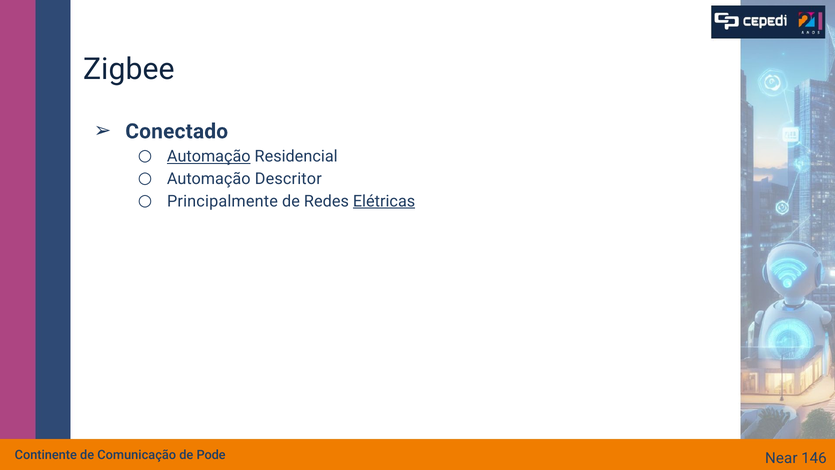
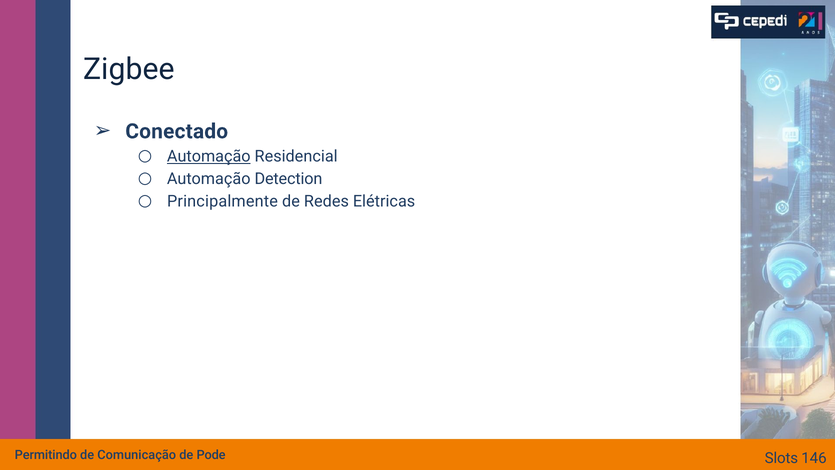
Descritor: Descritor -> Detection
Elétricas underline: present -> none
Continente: Continente -> Permitindo
Near: Near -> Slots
